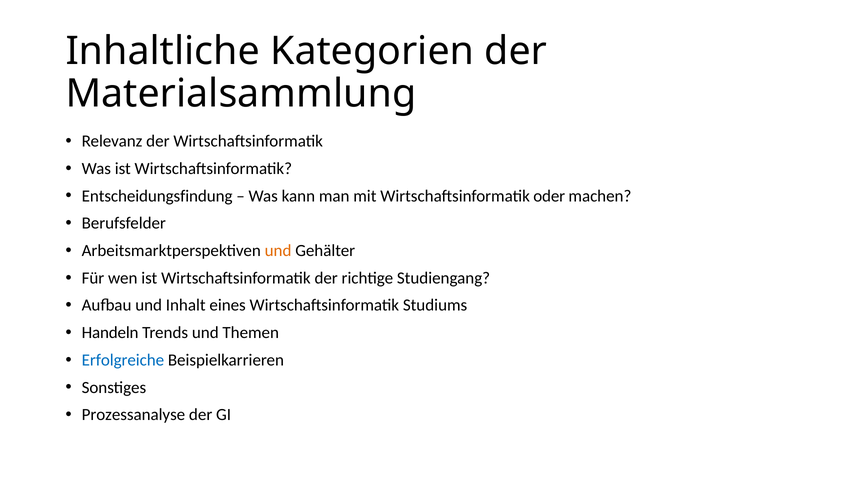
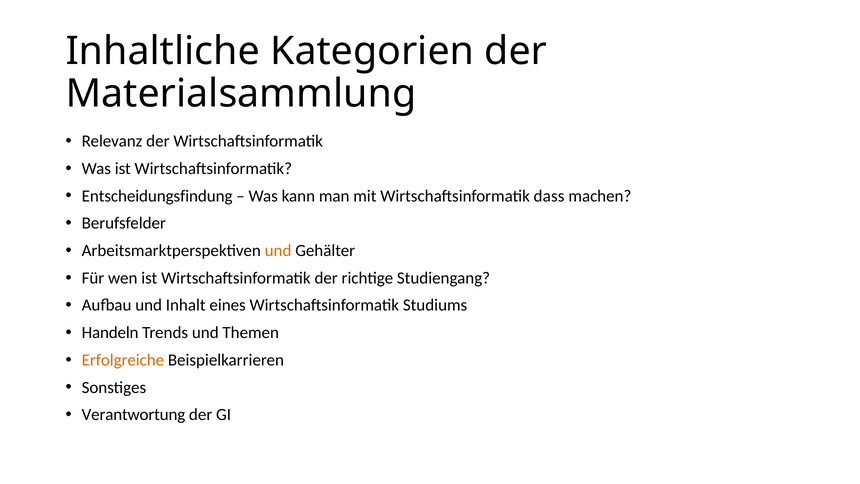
oder: oder -> dass
Erfolgreiche colour: blue -> orange
Prozessanalyse: Prozessanalyse -> Verantwortung
